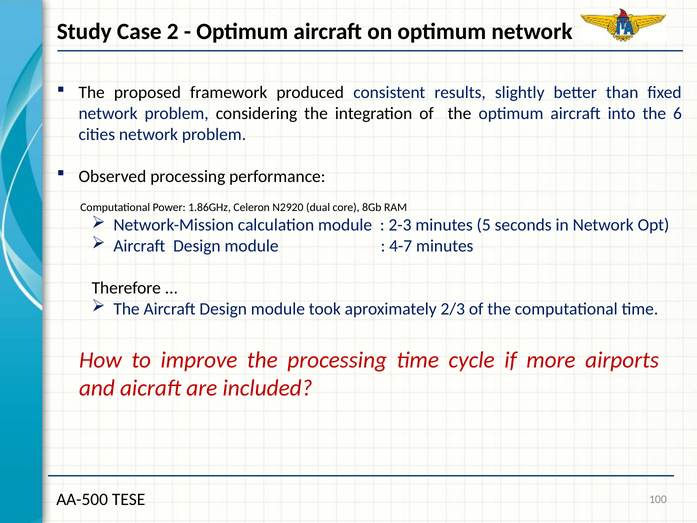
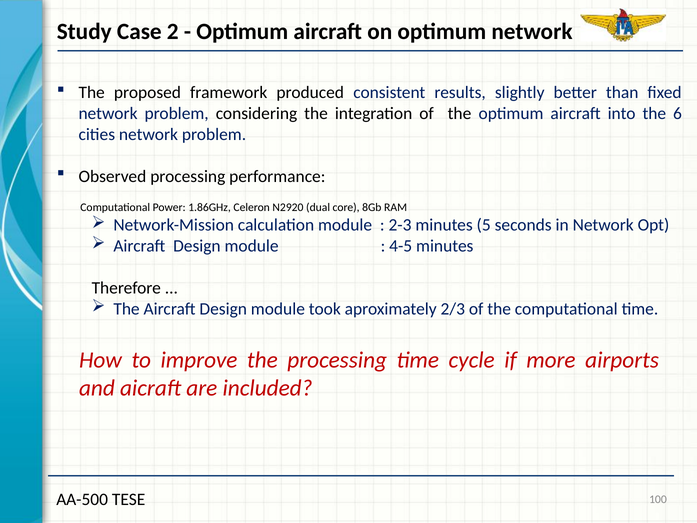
4-7: 4-7 -> 4-5
